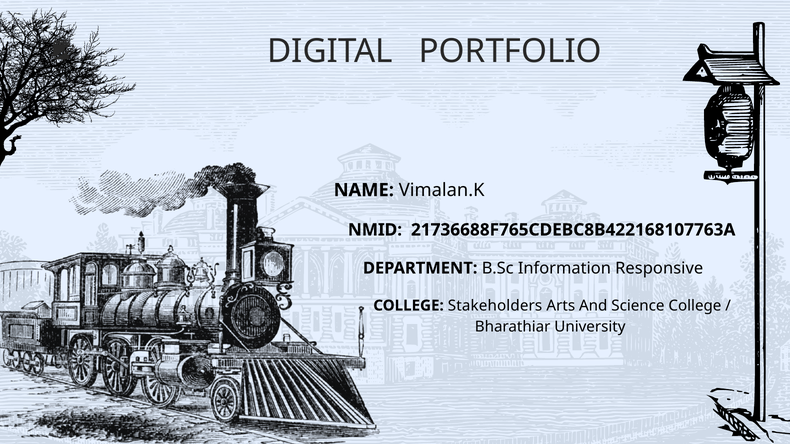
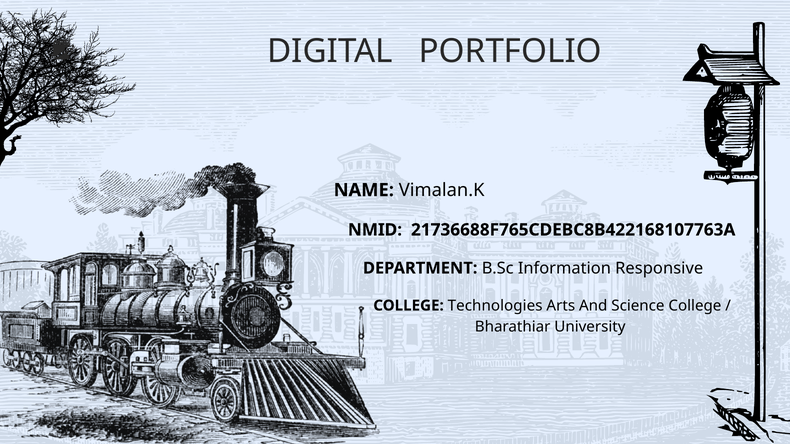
Stakeholders: Stakeholders -> Technologies
